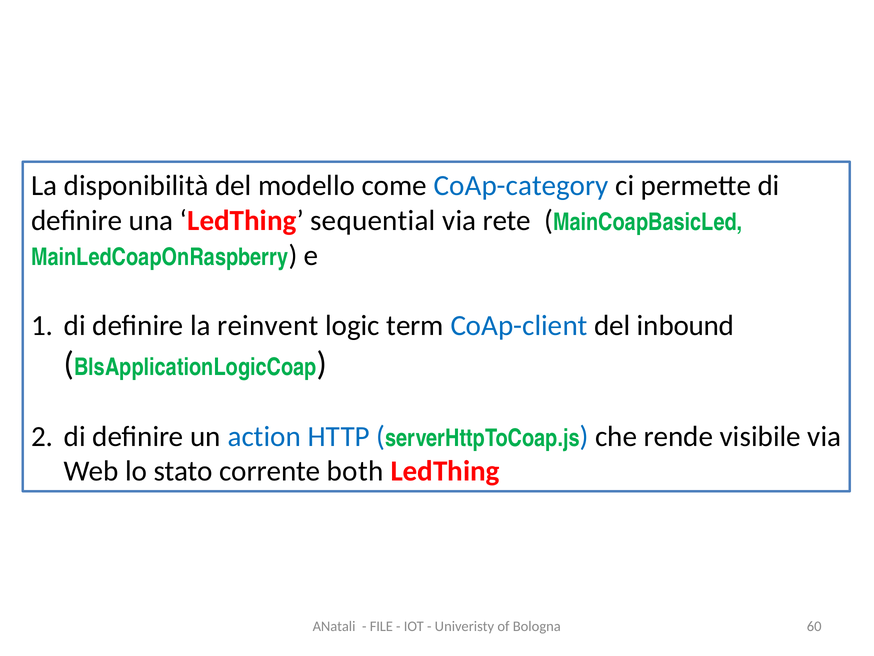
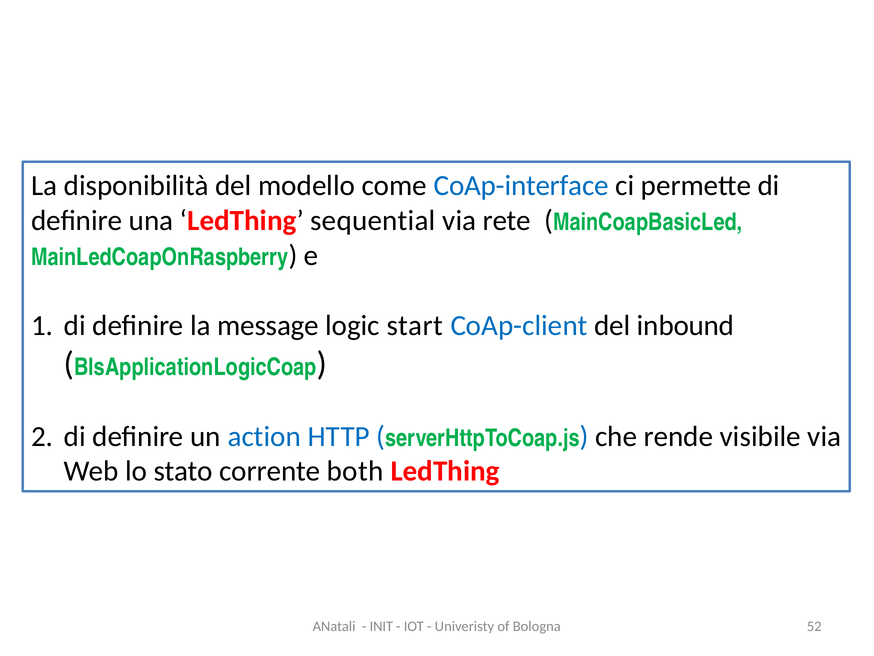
CoAp-category: CoAp-category -> CoAp-interface
reinvent: reinvent -> message
term: term -> start
FILE: FILE -> INIT
60: 60 -> 52
